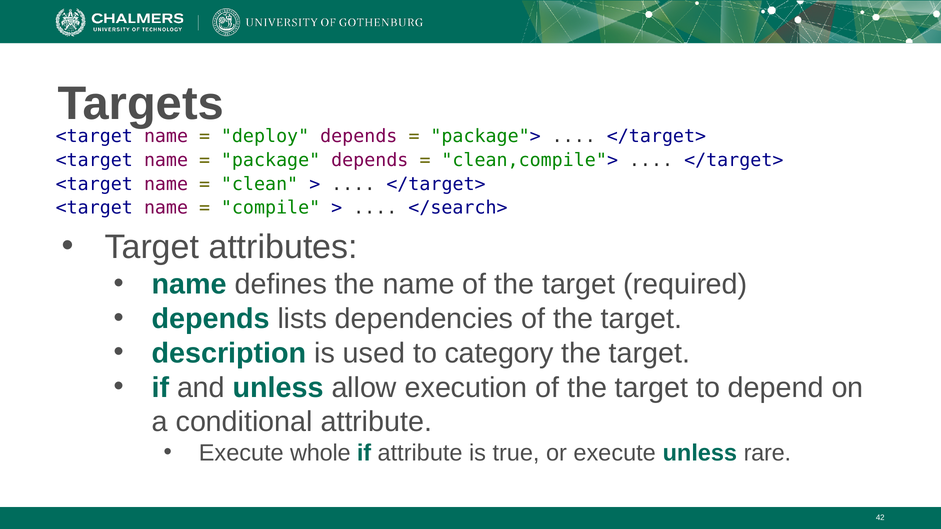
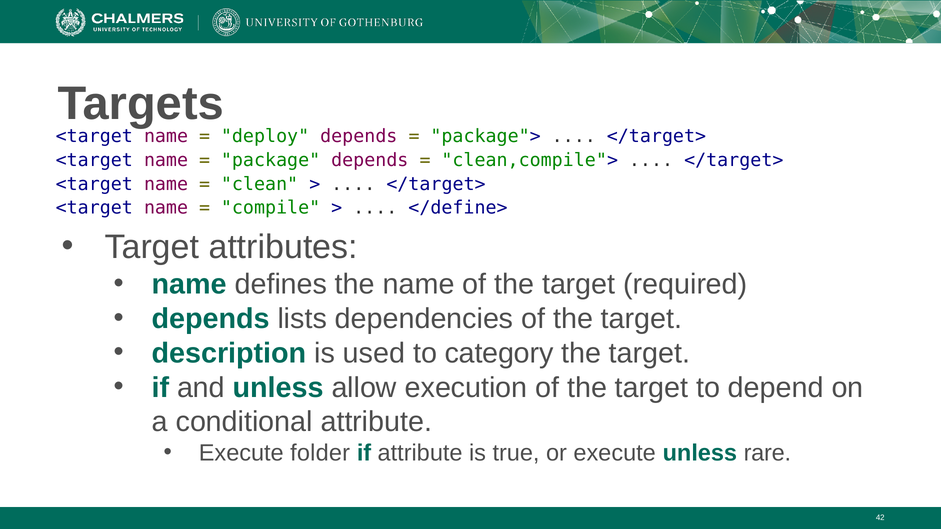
</search>: </search> -> </define>
whole: whole -> folder
